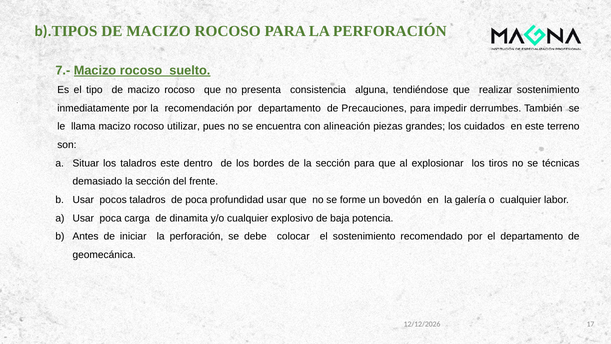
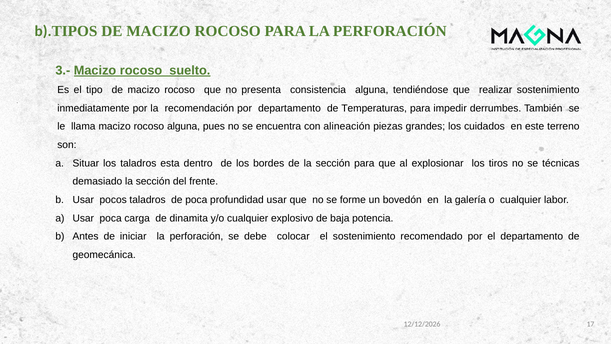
7.-: 7.- -> 3.-
Precauciones: Precauciones -> Temperaturas
rocoso utilizar: utilizar -> alguna
taladros este: este -> esta
